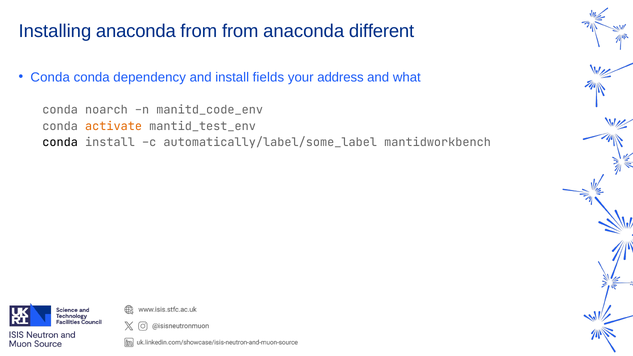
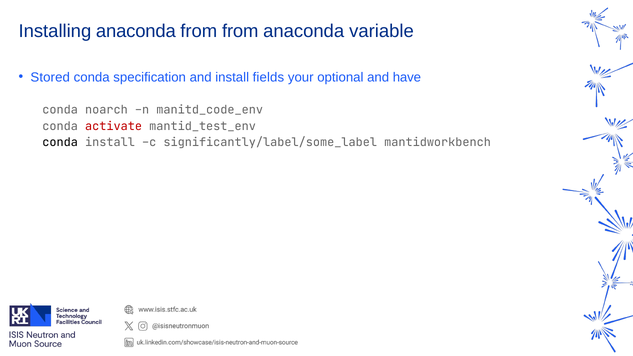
different: different -> variable
Conda at (50, 77): Conda -> Stored
dependency: dependency -> specification
address: address -> optional
what: what -> have
activate colour: orange -> red
automatically/label/some_label: automatically/label/some_label -> significantly/label/some_label
